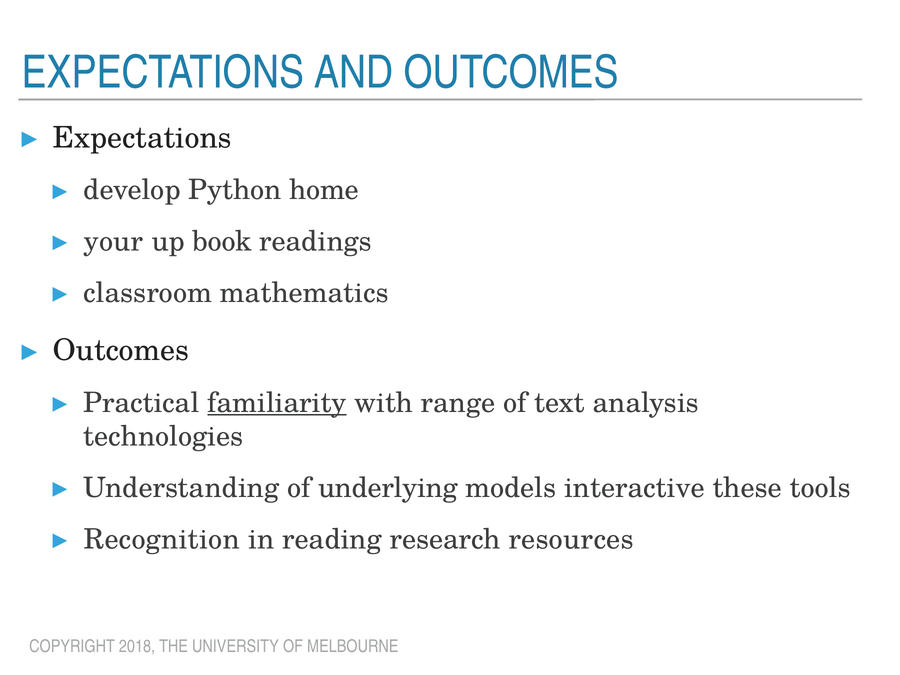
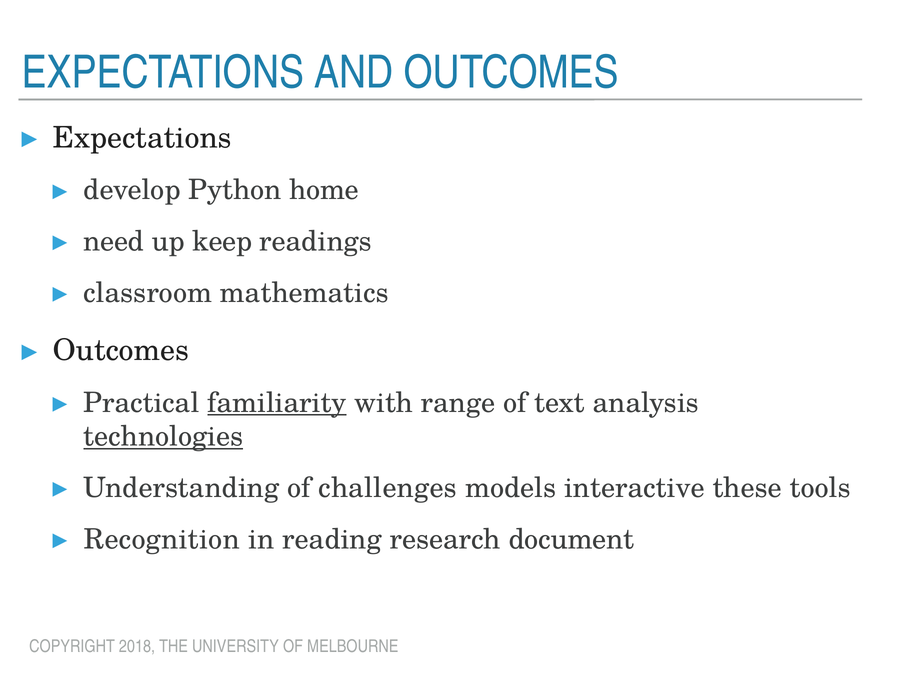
your: your -> need
book: book -> keep
technologies underline: none -> present
underlying: underlying -> challenges
resources: resources -> document
